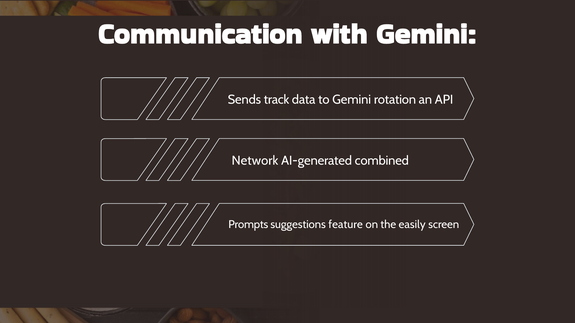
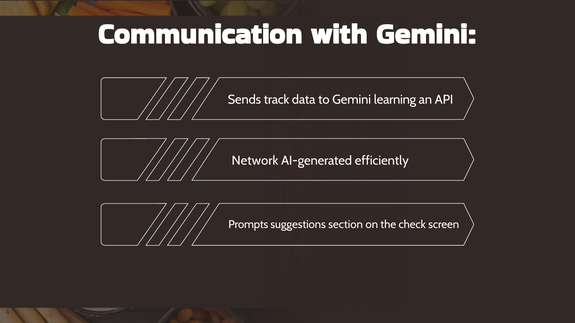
rotation: rotation -> learning
combined: combined -> efficiently
feature: feature -> section
easily: easily -> check
